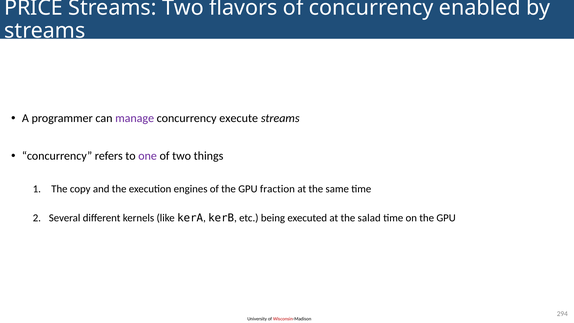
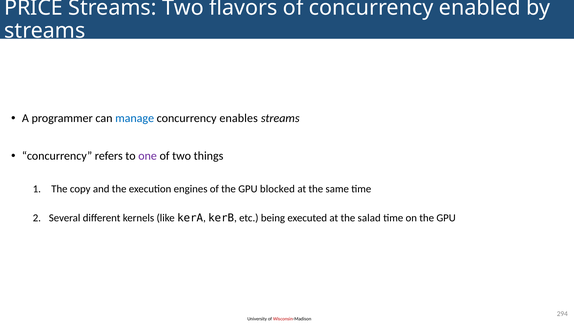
manage colour: purple -> blue
execute: execute -> enables
fraction: fraction -> blocked
